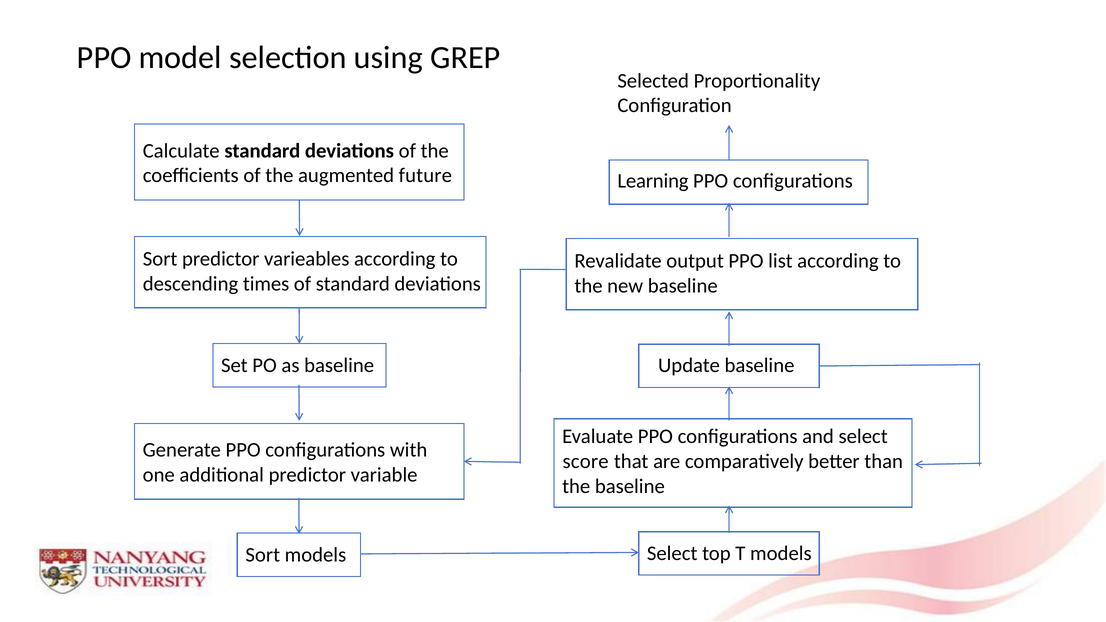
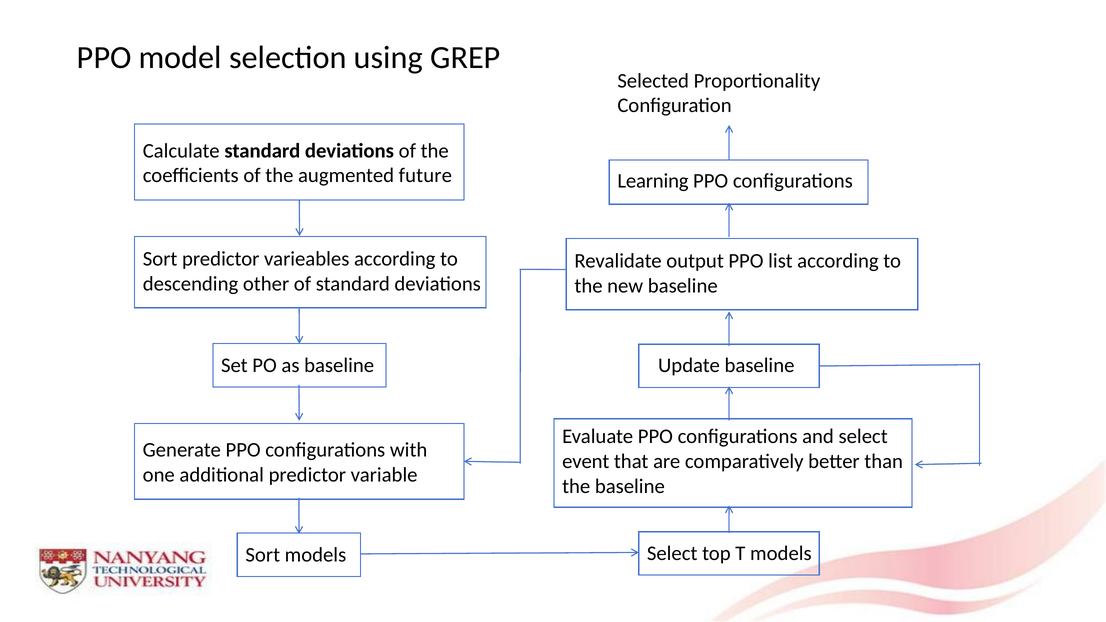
times: times -> other
score: score -> event
